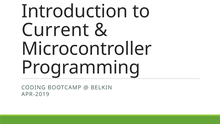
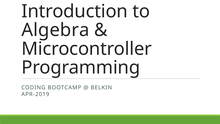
Current: Current -> Algebra
